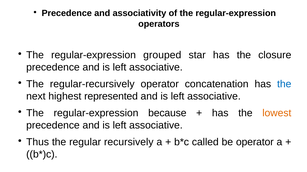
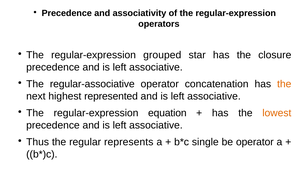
regular-recursively: regular-recursively -> regular-associative
the at (284, 84) colour: blue -> orange
because: because -> equation
recursively: recursively -> represents
called: called -> single
